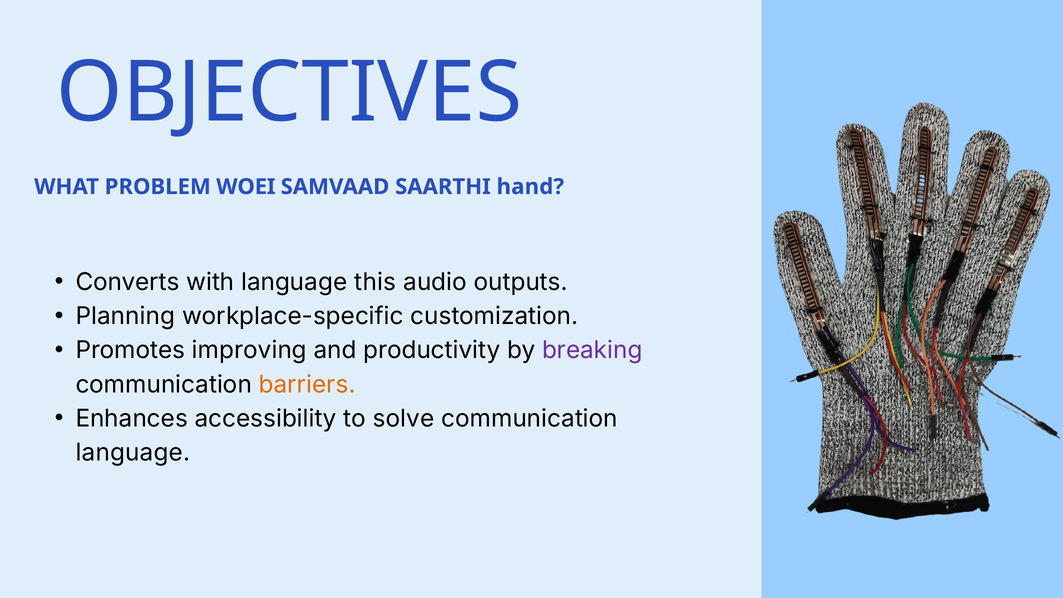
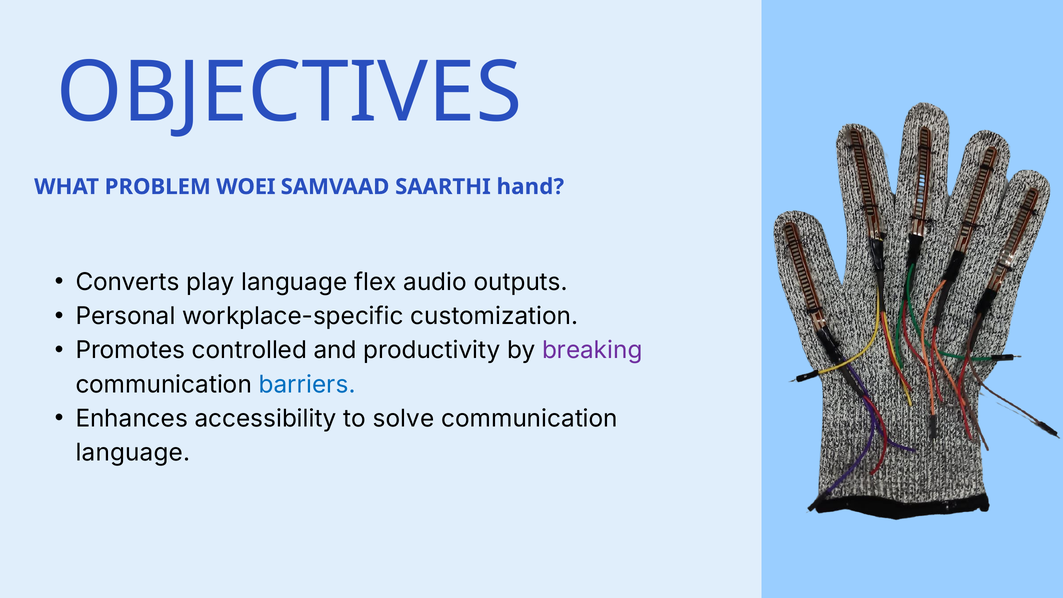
with: with -> play
this: this -> flex
Planning: Planning -> Personal
improving: improving -> controlled
barriers colour: orange -> blue
